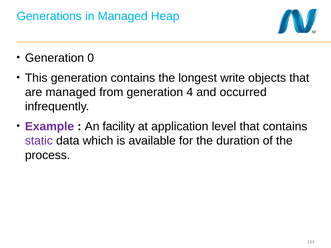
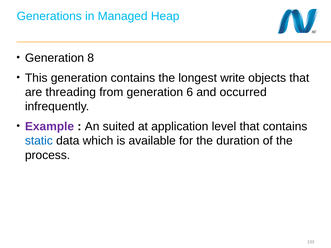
0: 0 -> 8
are managed: managed -> threading
4: 4 -> 6
facility: facility -> suited
static colour: purple -> blue
